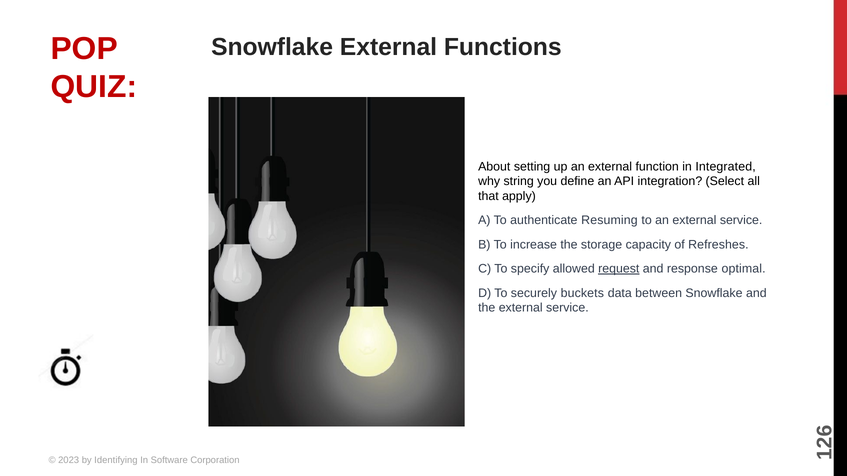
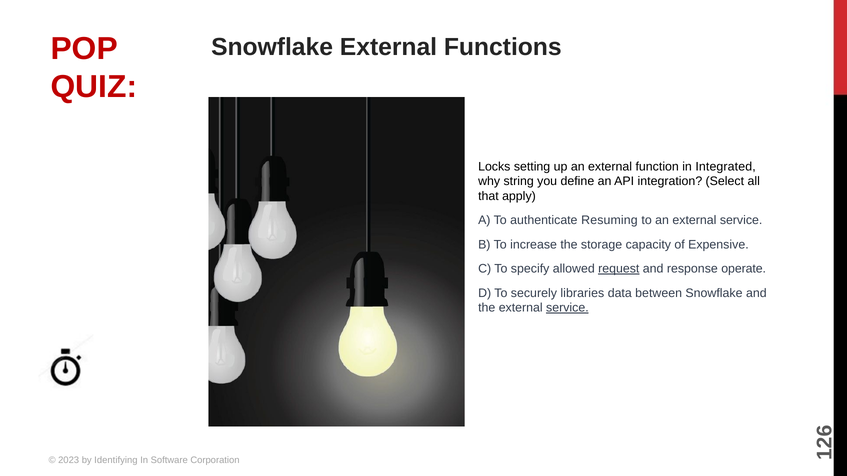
About: About -> Locks
Refreshes: Refreshes -> Expensive
optimal: optimal -> operate
buckets: buckets -> libraries
service at (567, 308) underline: none -> present
